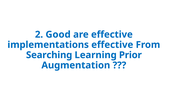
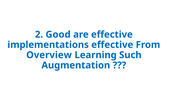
Searching: Searching -> Overview
Prior: Prior -> Such
